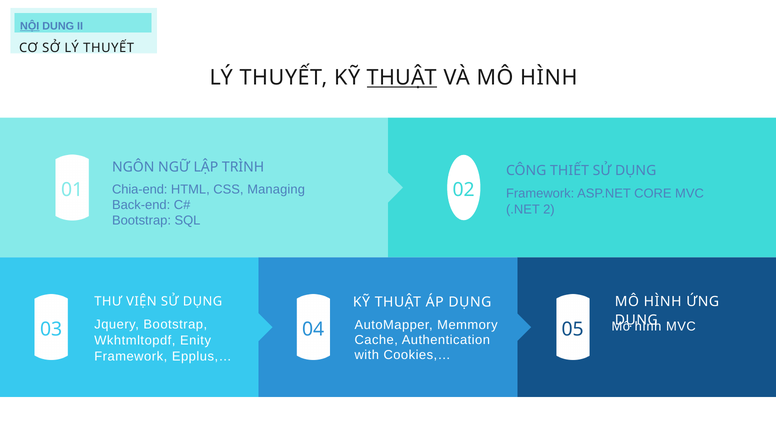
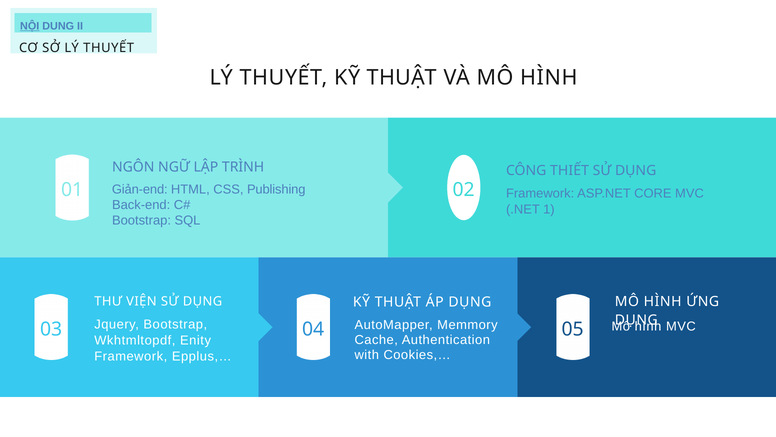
THUẬT at (402, 78) underline: present -> none
Chia-end: Chia-end -> Giản-end
Managing: Managing -> Publishing
2: 2 -> 1
